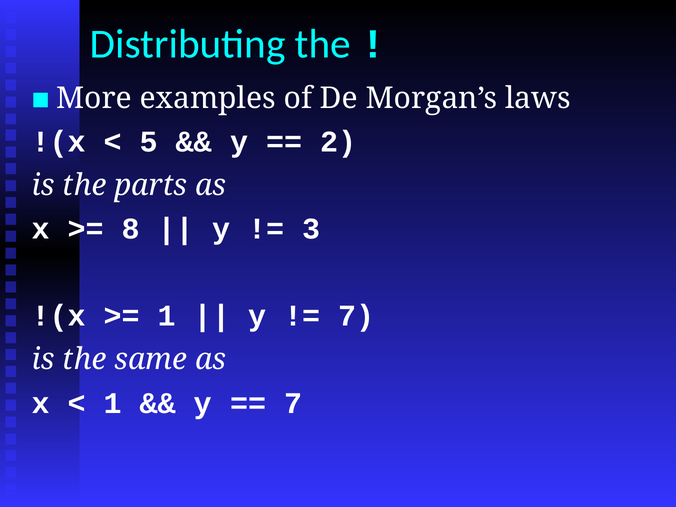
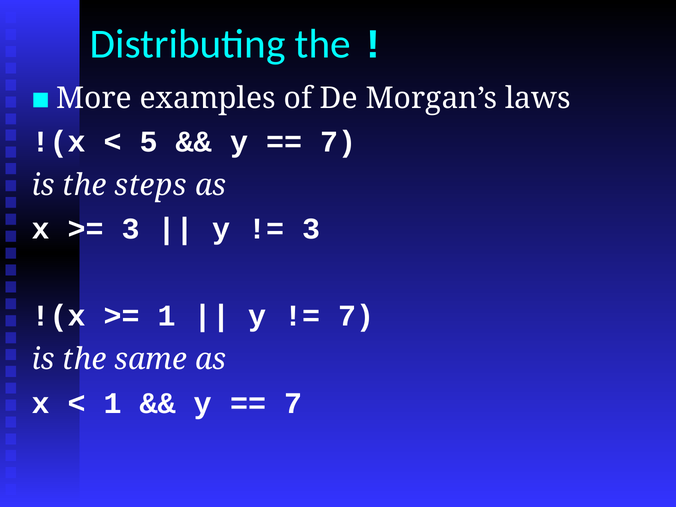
2 at (338, 142): 2 -> 7
parts: parts -> steps
8 at (131, 229): 8 -> 3
